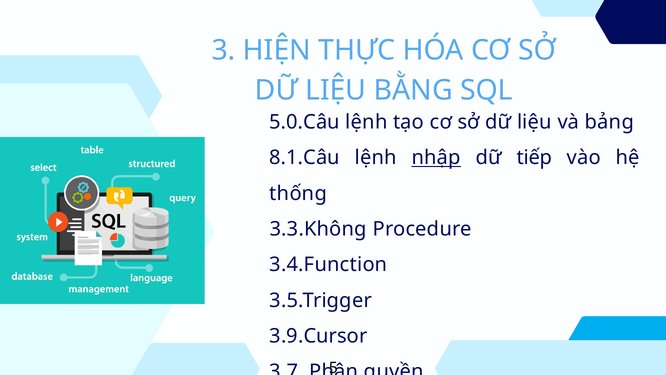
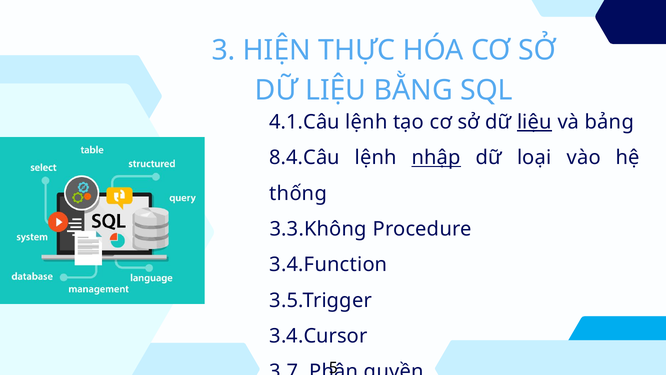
5.0.Câu: 5.0.Câu -> 4.1.Câu
liệu at (534, 122) underline: none -> present
8.1.Câu: 8.1.Câu -> 8.4.Câu
tiếp: tiếp -> loại
3.9.Cursor: 3.9.Cursor -> 3.4.Cursor
